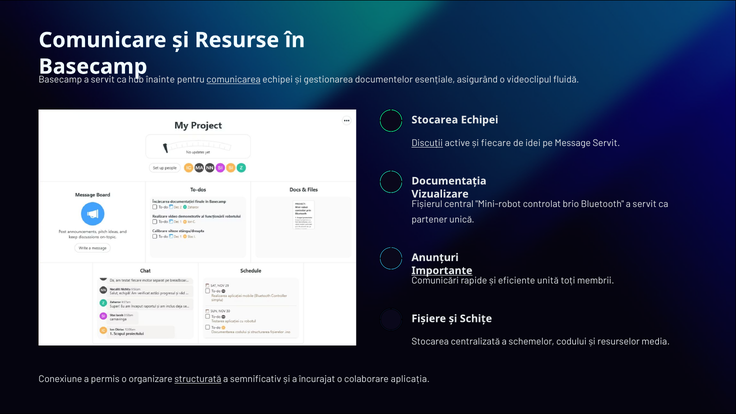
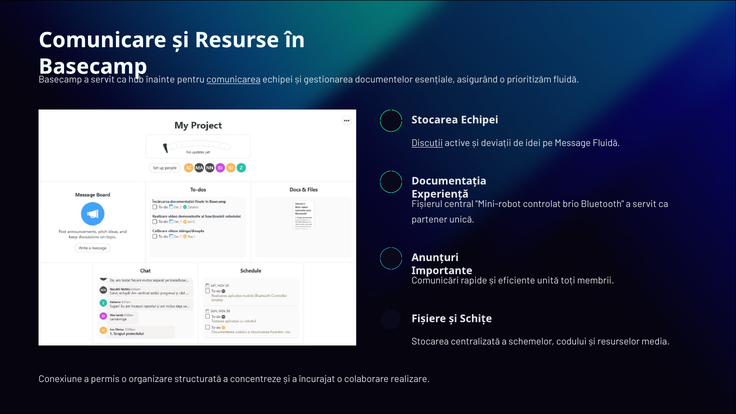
videoclipul: videoclipul -> prioritizăm
fiecare: fiecare -> deviații
Message Servit: Servit -> Fluidă
Vizualizare: Vizualizare -> Experiență
Importante underline: present -> none
structurată underline: present -> none
semnificativ: semnificativ -> concentreze
aplicația: aplicația -> realizare
